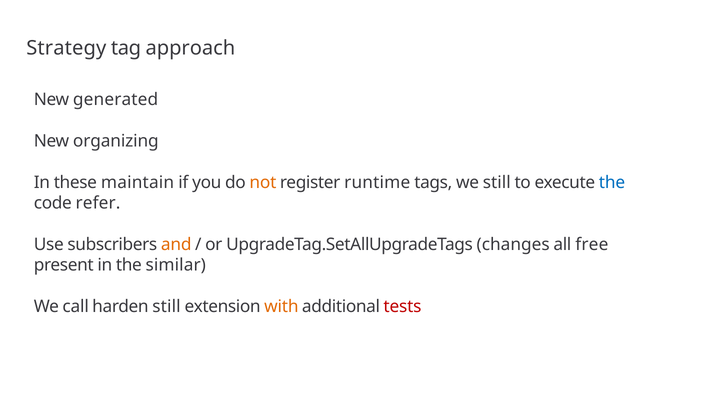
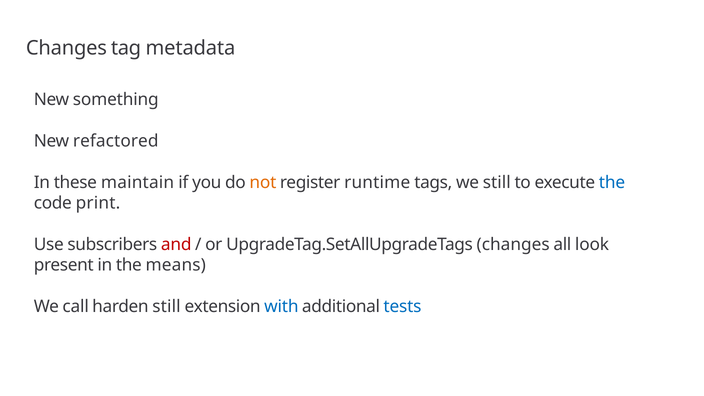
Strategy at (66, 48): Strategy -> Changes
approach: approach -> metadata
generated: generated -> something
organizing: organizing -> refactored
refer: refer -> print
and colour: orange -> red
free: free -> look
similar: similar -> means
with colour: orange -> blue
tests colour: red -> blue
